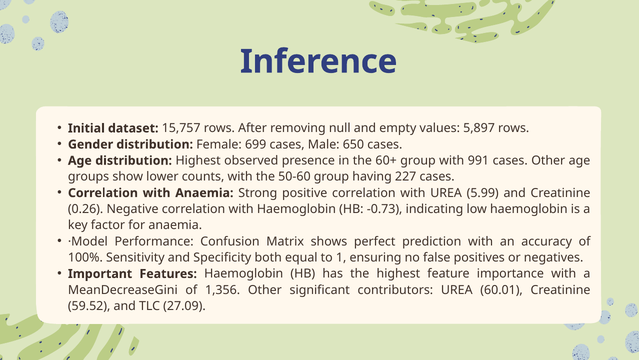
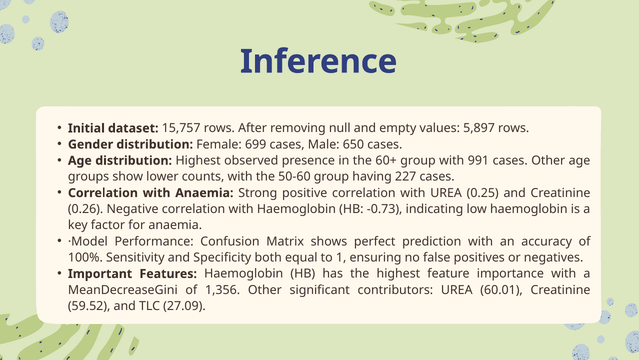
5.99: 5.99 -> 0.25
